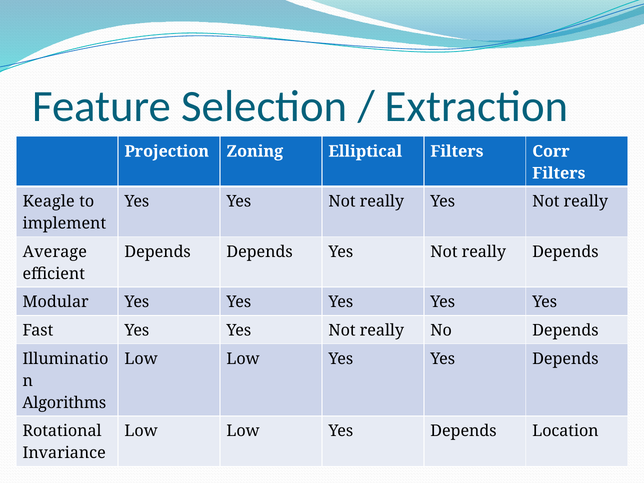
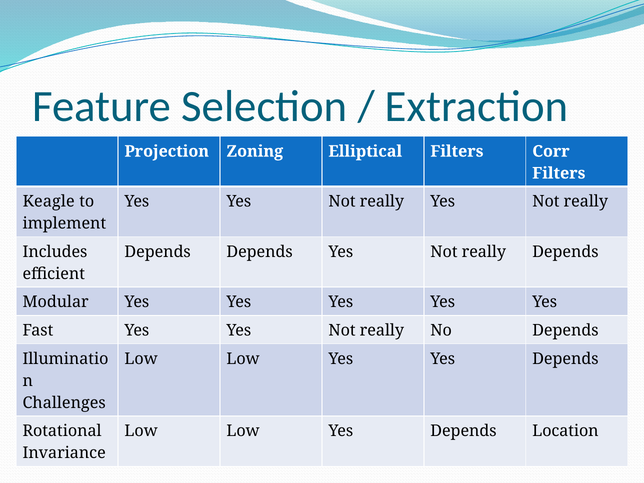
Average: Average -> Includes
Algorithms: Algorithms -> Challenges
